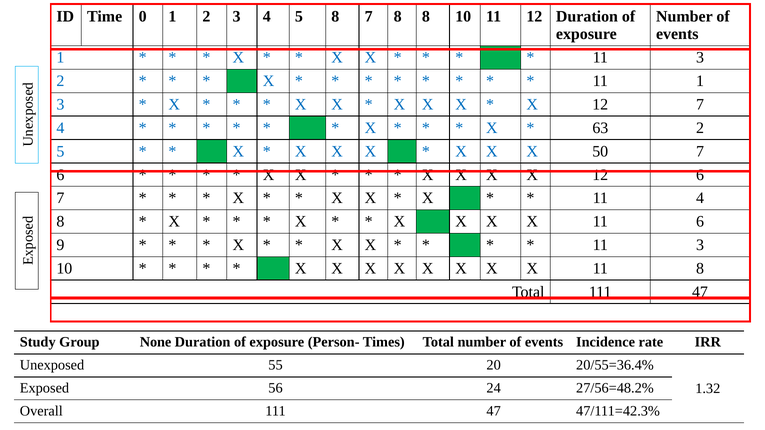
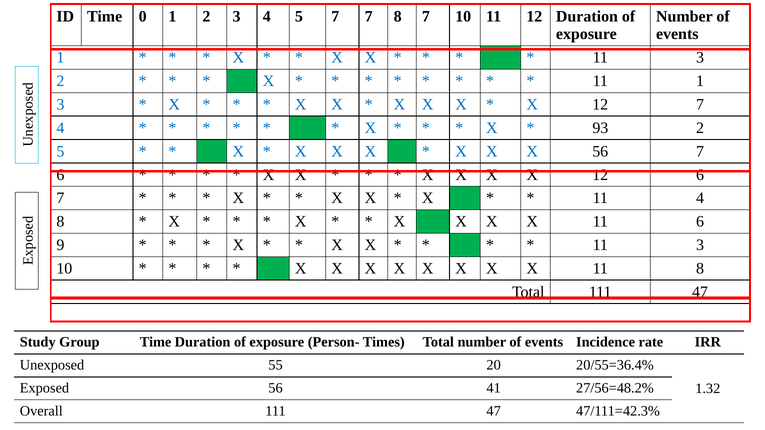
5 8: 8 -> 7
8 8: 8 -> 7
63: 63 -> 93
X 50: 50 -> 56
Group None: None -> Time
24: 24 -> 41
